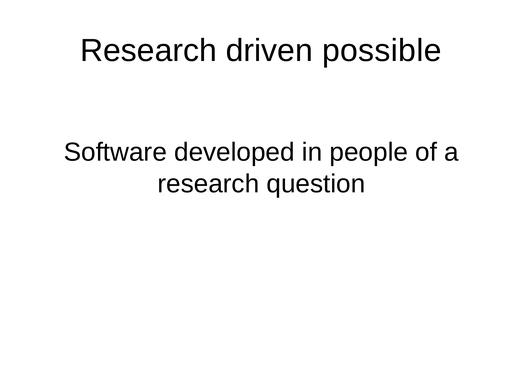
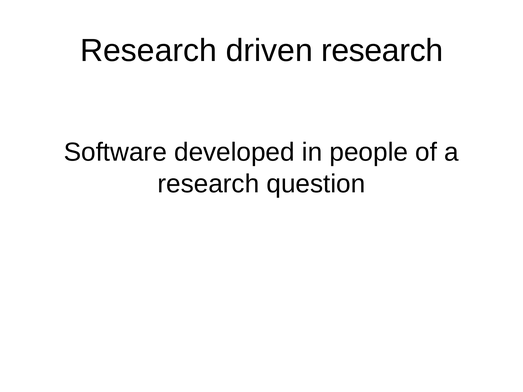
driven possible: possible -> research
